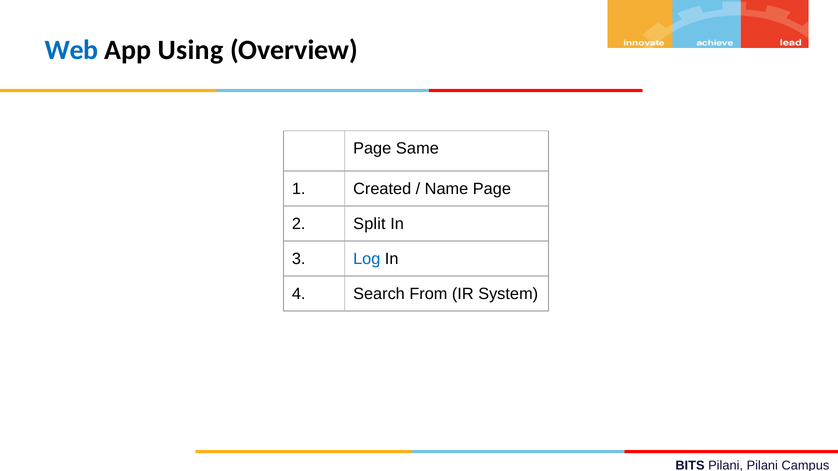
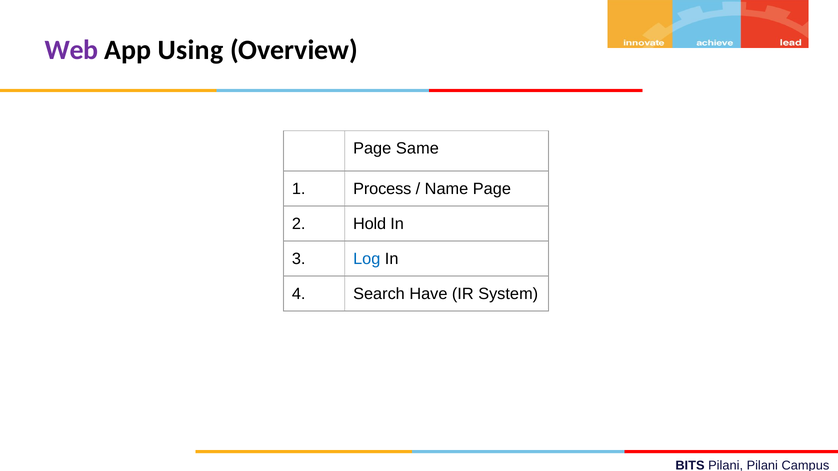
Web colour: blue -> purple
Created: Created -> Process
Split: Split -> Hold
From: From -> Have
